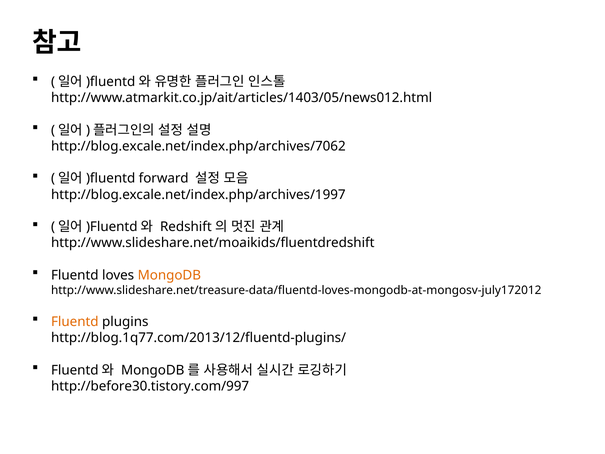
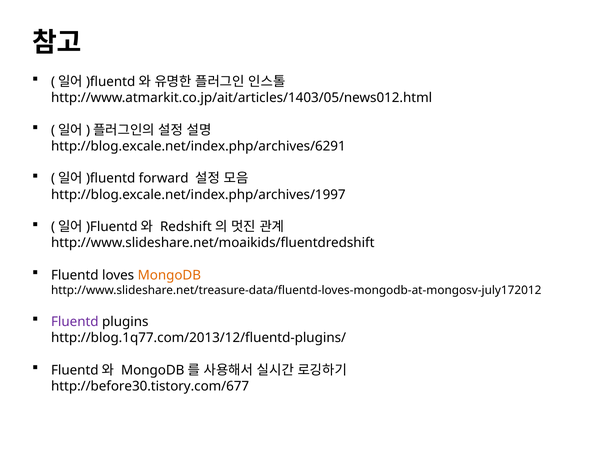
http://blog.excale.net/index.php/archives/7062: http://blog.excale.net/index.php/archives/7062 -> http://blog.excale.net/index.php/archives/6291
Fluentd at (75, 322) colour: orange -> purple
http://before30.tistory.com/997: http://before30.tistory.com/997 -> http://before30.tistory.com/677
